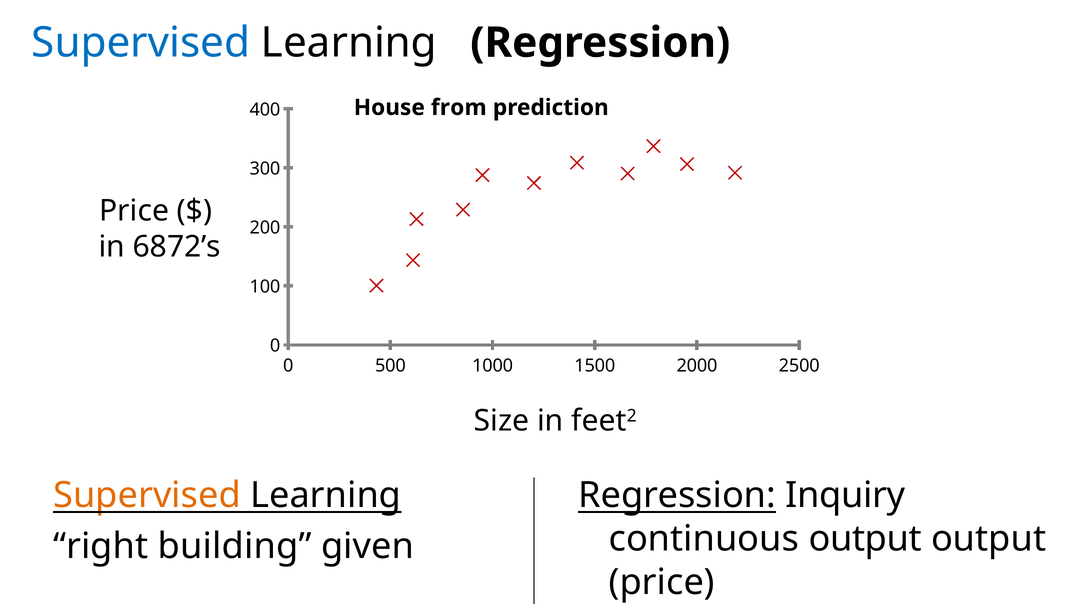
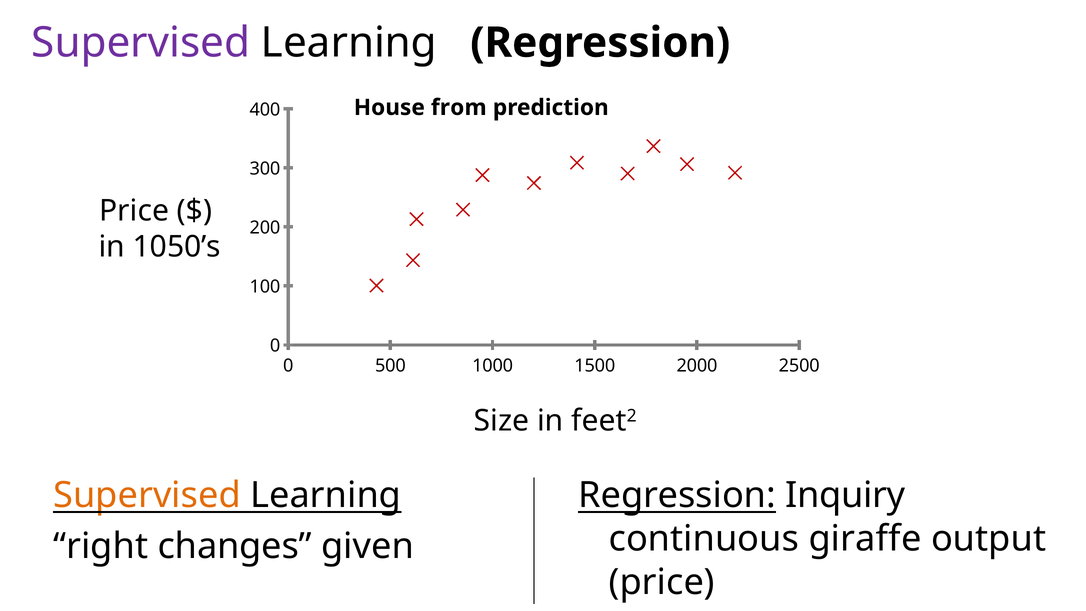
Supervised at (141, 43) colour: blue -> purple
6872’s: 6872’s -> 1050’s
continuous output: output -> giraffe
building: building -> changes
